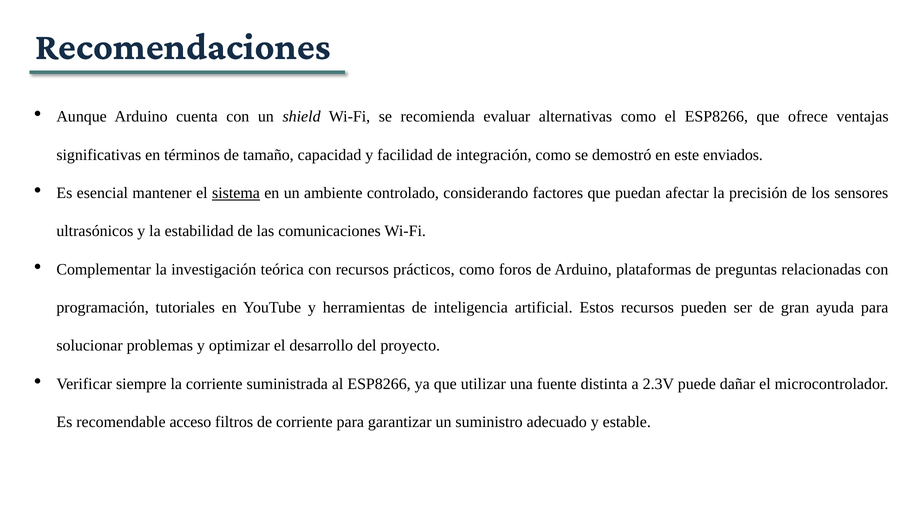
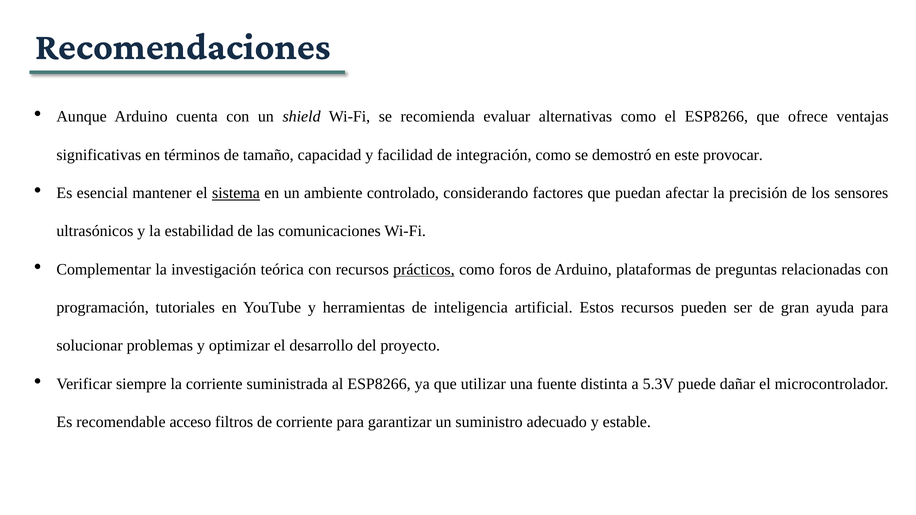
enviados: enviados -> provocar
prácticos underline: none -> present
2.3V: 2.3V -> 5.3V
